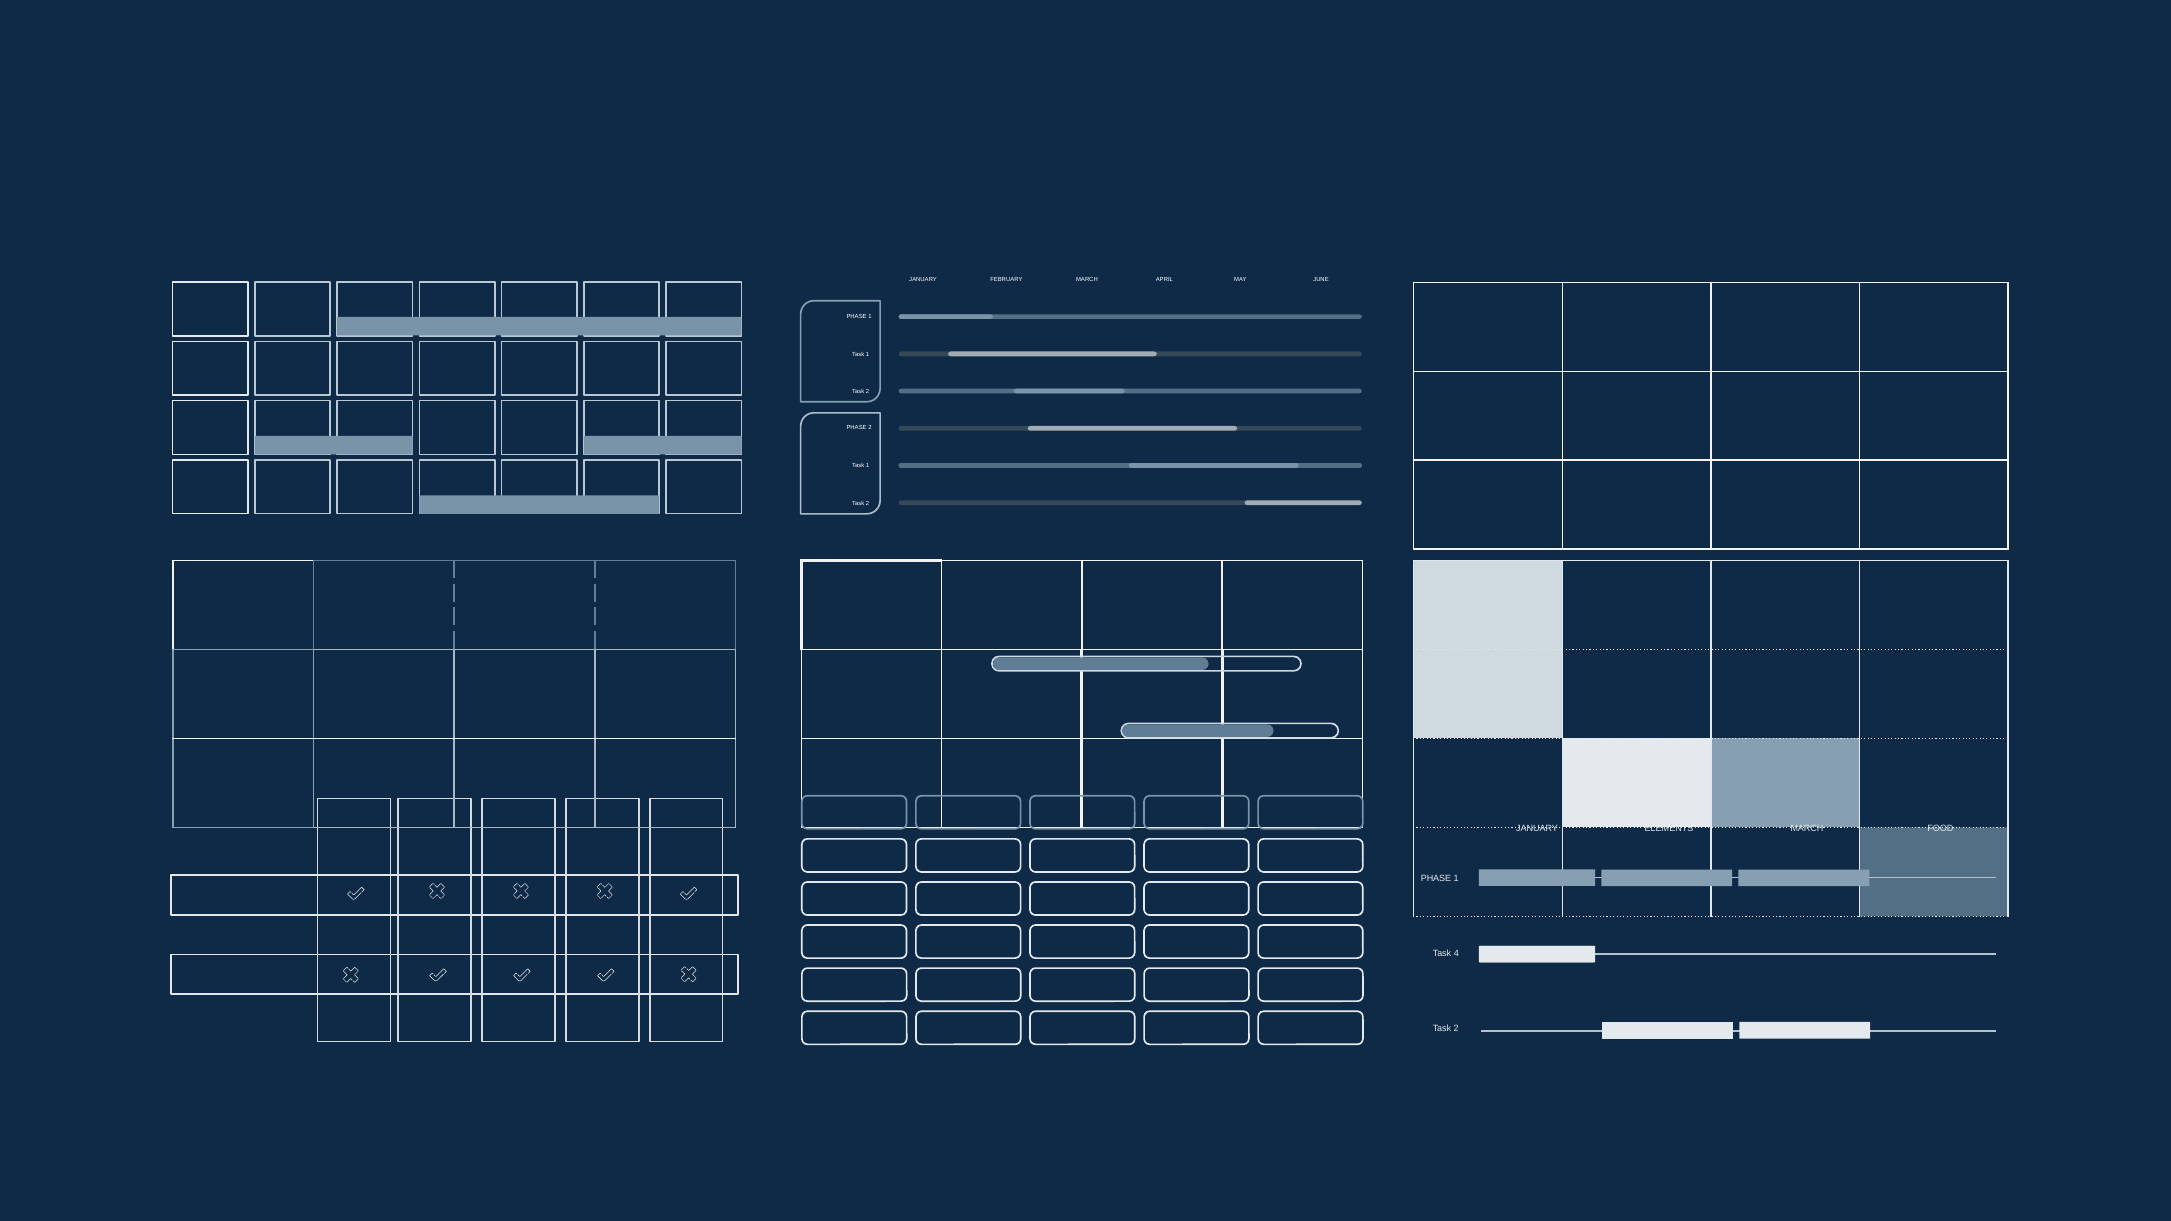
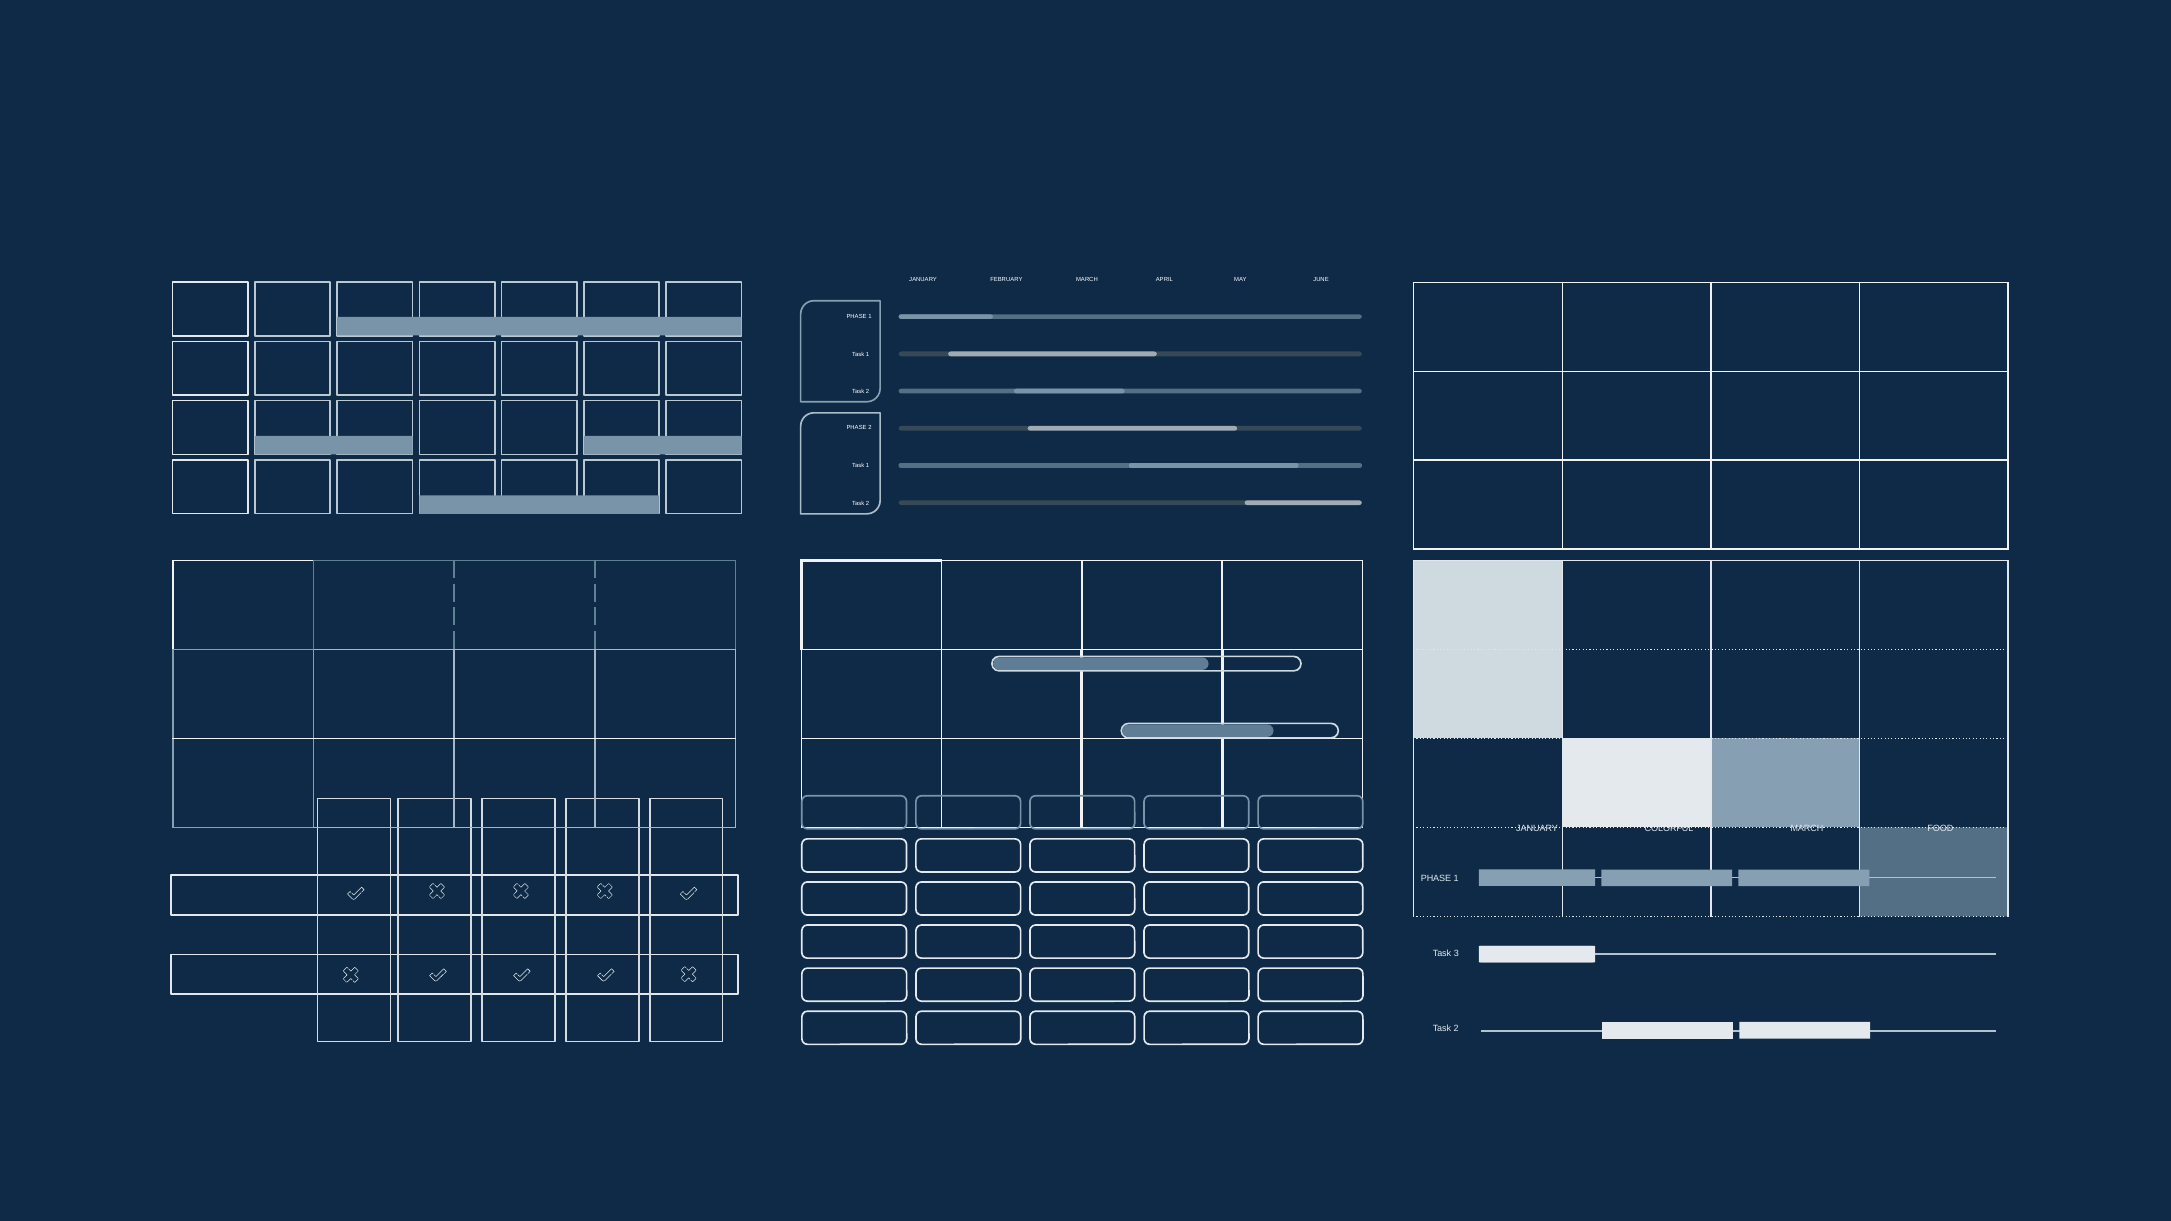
ELEMENTS: ELEMENTS -> COLORFUL
4: 4 -> 3
